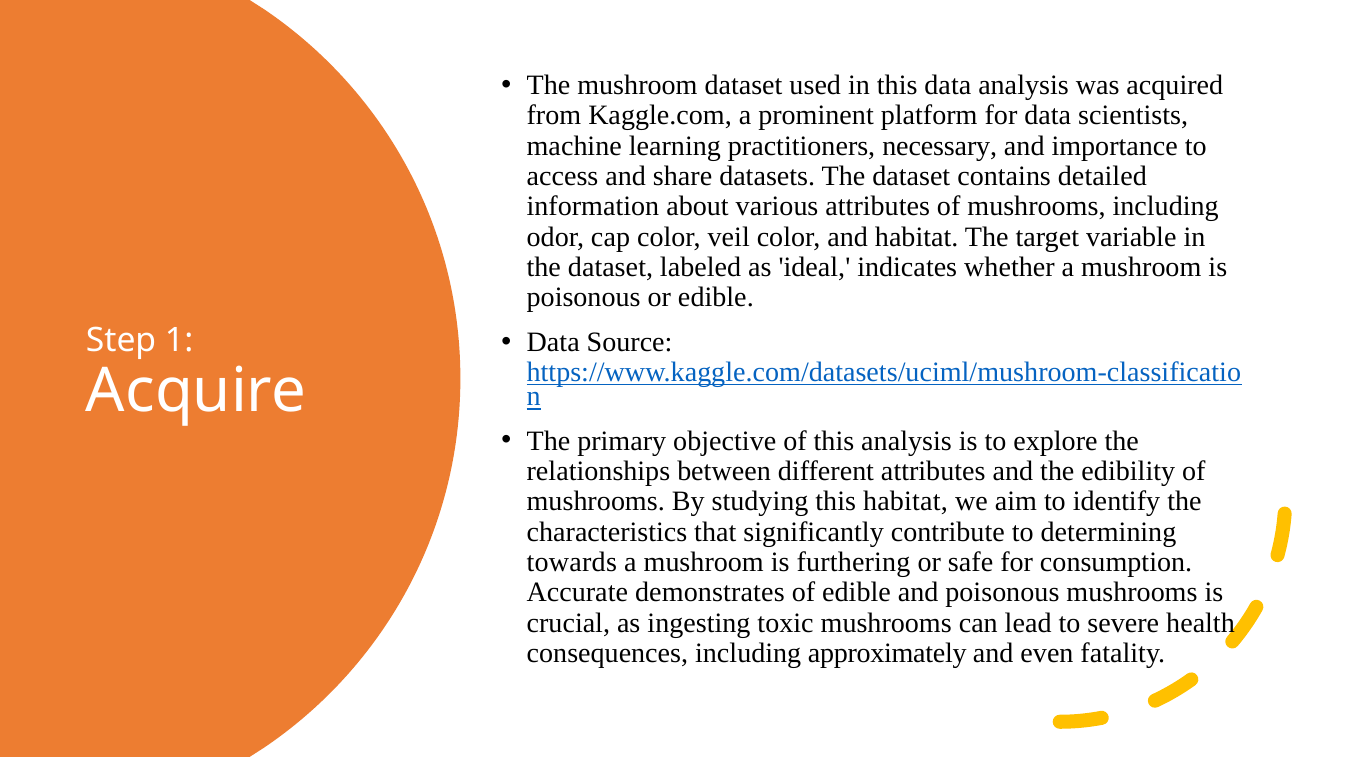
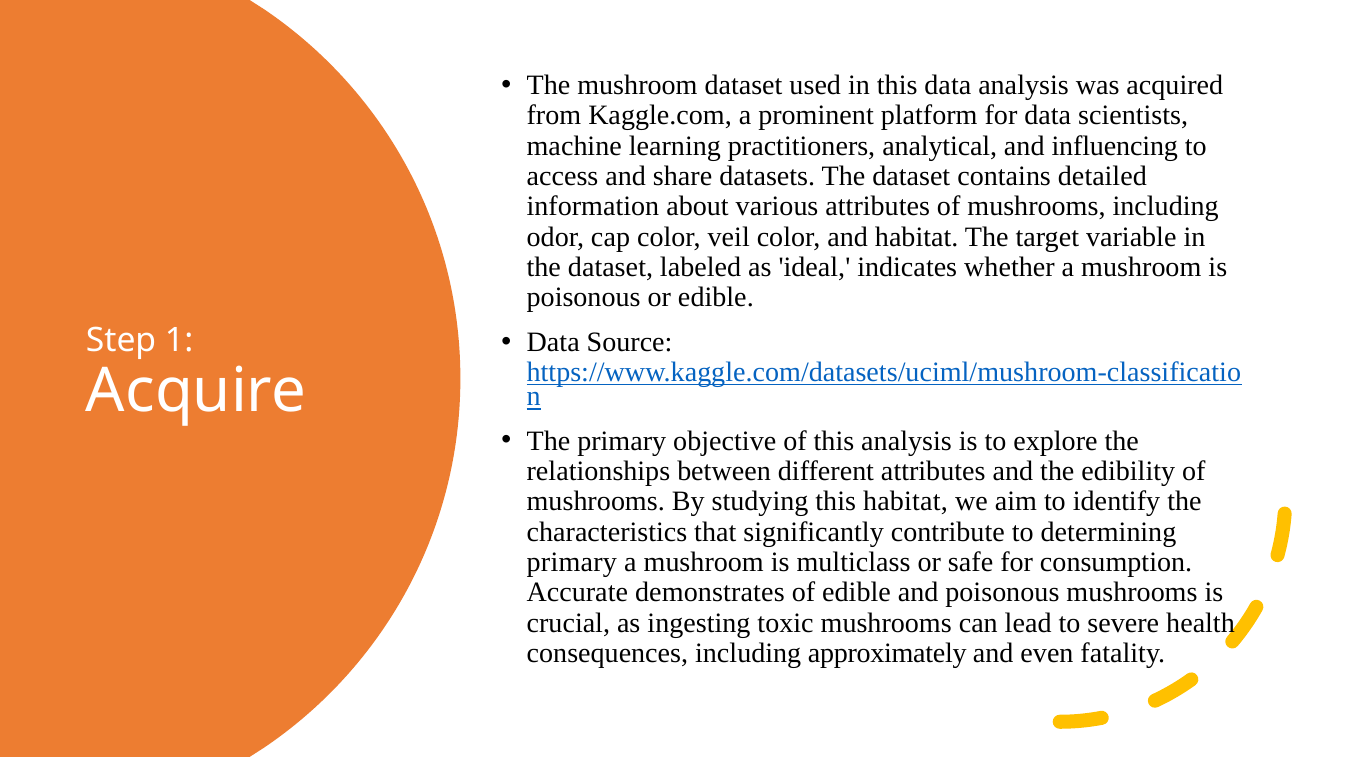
necessary: necessary -> analytical
importance: importance -> influencing
towards at (572, 563): towards -> primary
furthering: furthering -> multiclass
